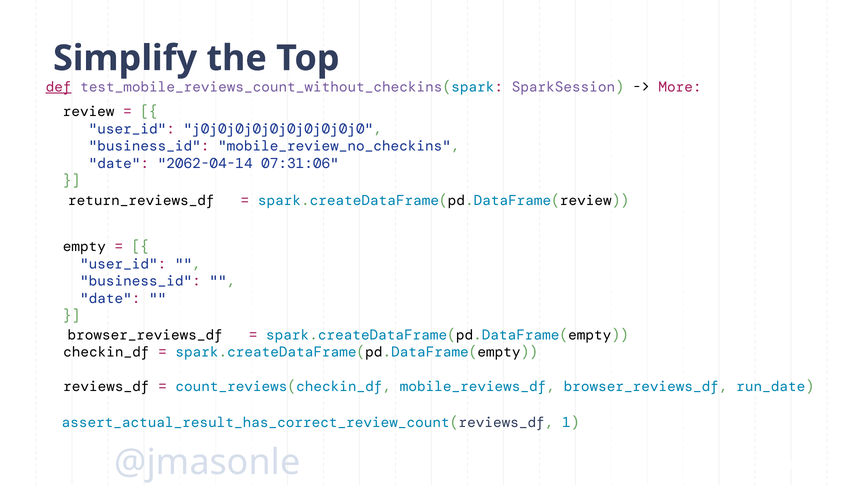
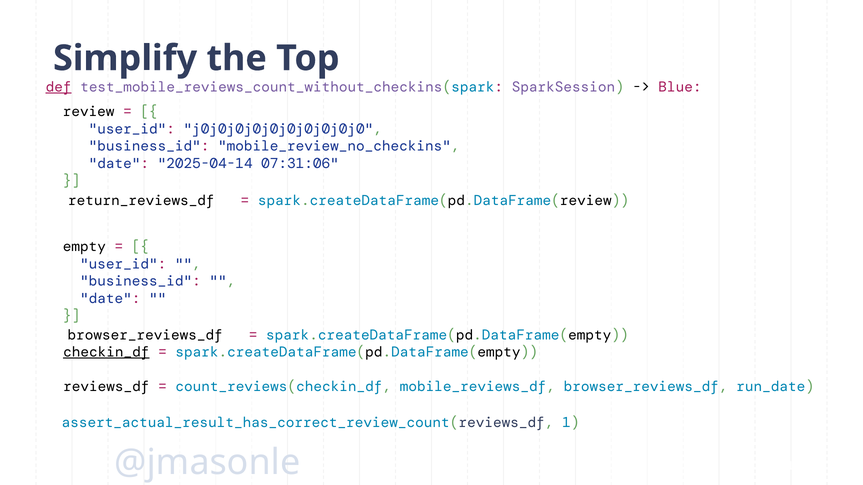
More: More -> Blue
2062-04-14: 2062-04-14 -> 2025-04-14
checkin_df underline: none -> present
